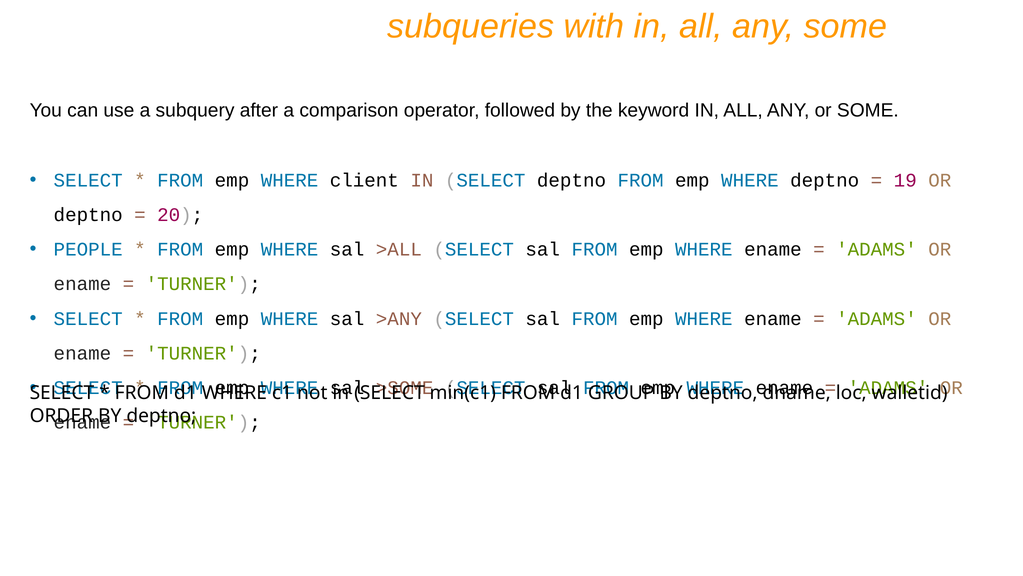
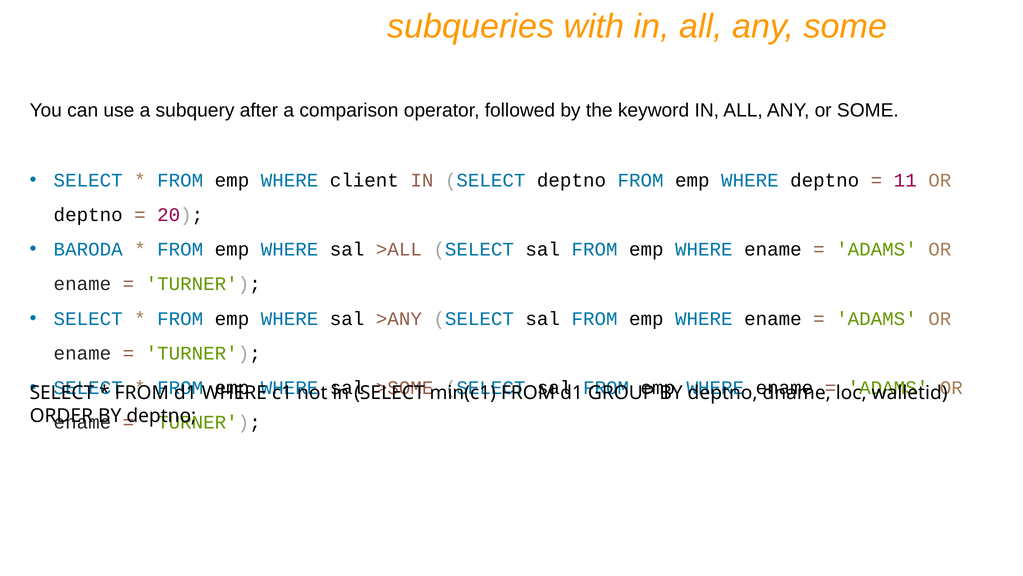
19: 19 -> 11
PEOPLE: PEOPLE -> BARODA
